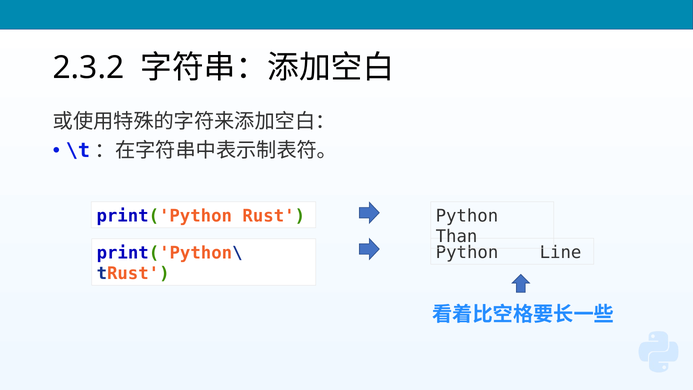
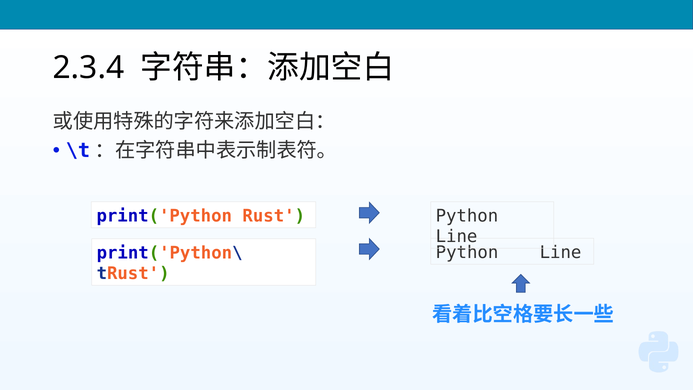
2.3.2: 2.3.2 -> 2.3.4
Than at (457, 236): Than -> Line
